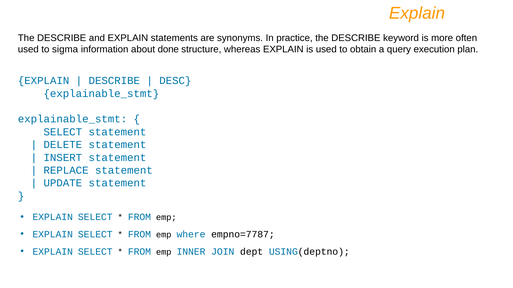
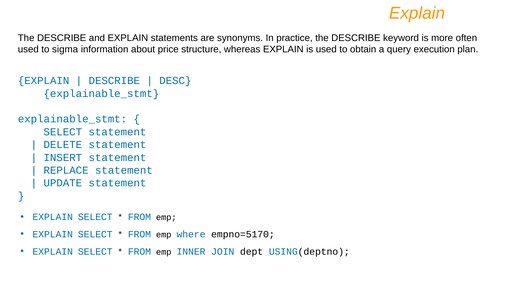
done: done -> price
empno=7787: empno=7787 -> empno=5170
